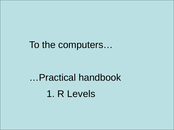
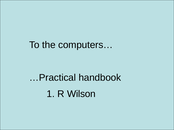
Levels: Levels -> Wilson
